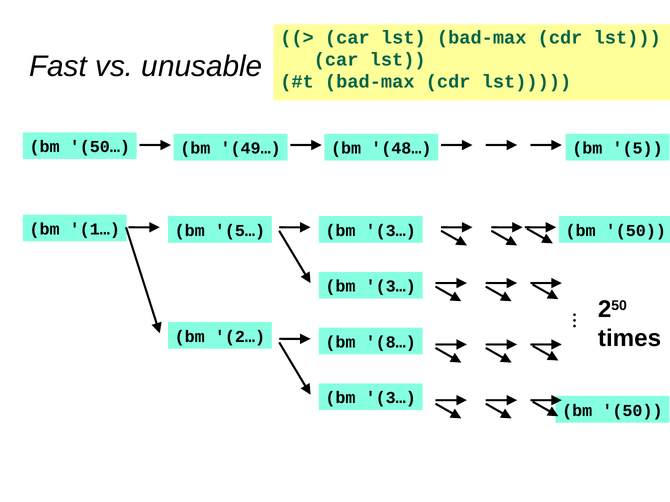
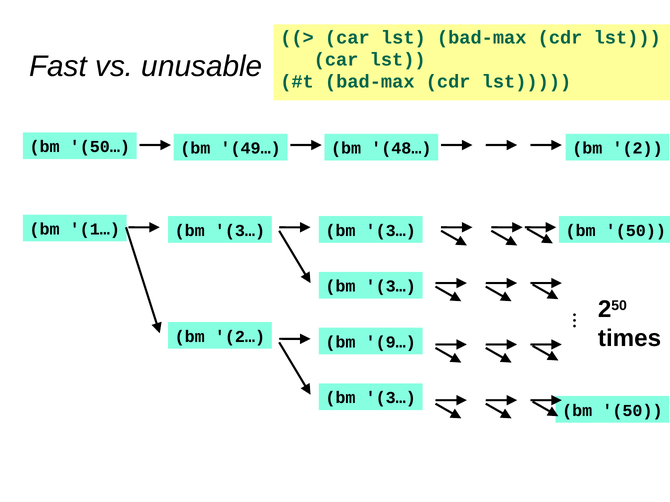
5: 5 -> 2
1… bm 5…: 5… -> 3…
8…: 8… -> 9…
